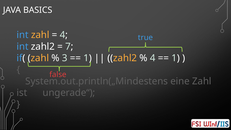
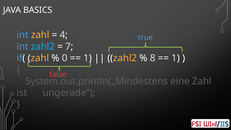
zahl2 at (43, 46) colour: white -> light blue
3: 3 -> 0
4 at (153, 58): 4 -> 8
